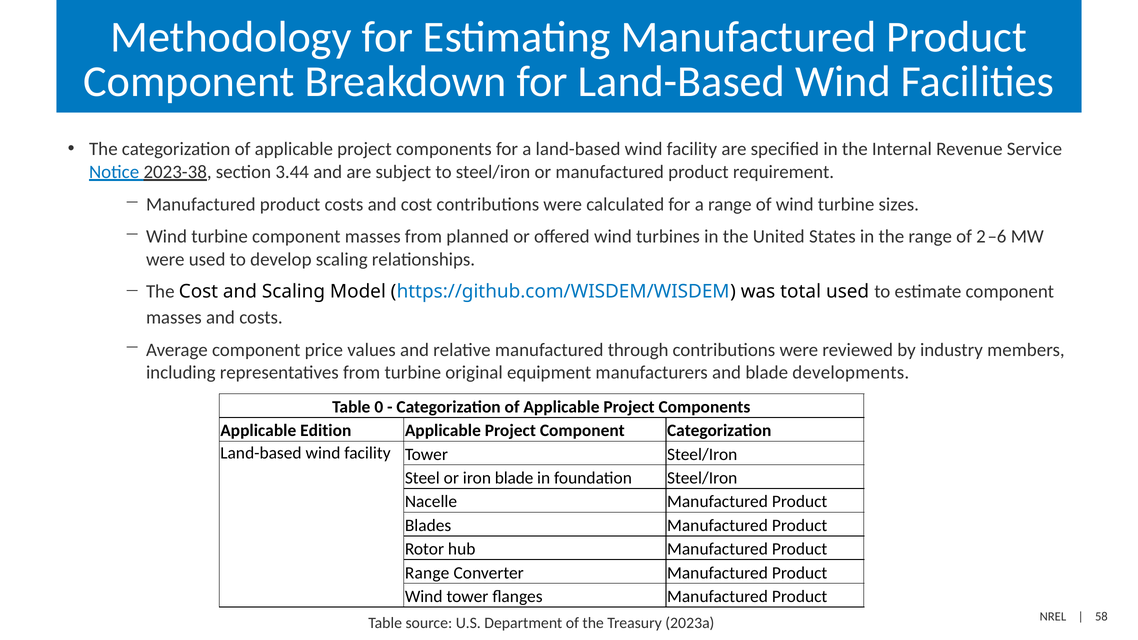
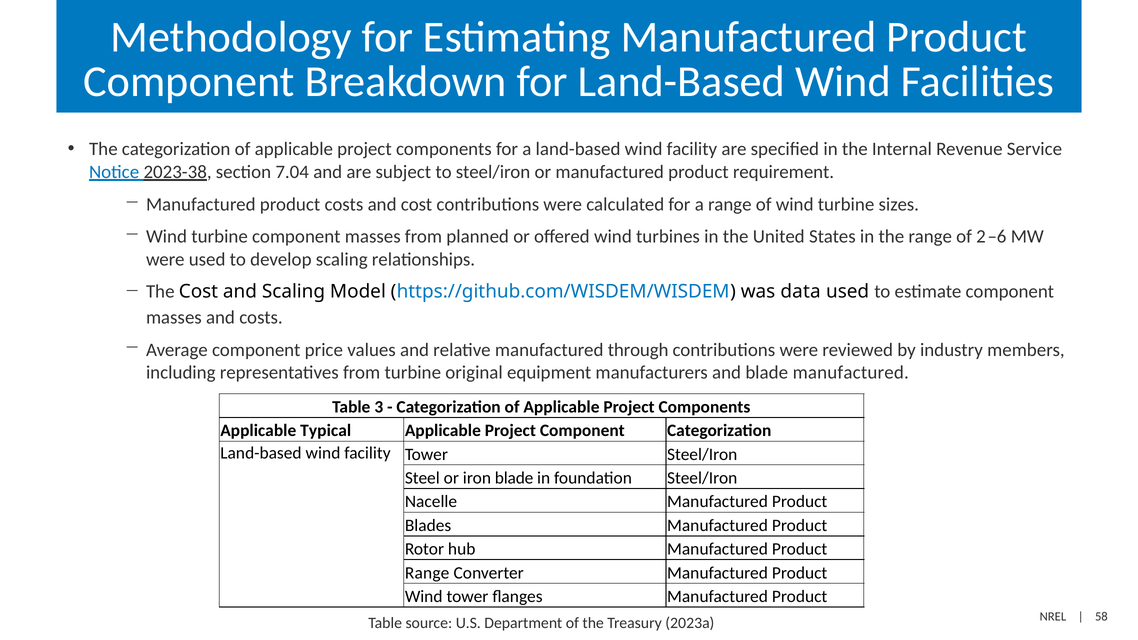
3.44: 3.44 -> 7.04
total: total -> data
blade developments: developments -> manufactured
0: 0 -> 3
Edition: Edition -> Typical
